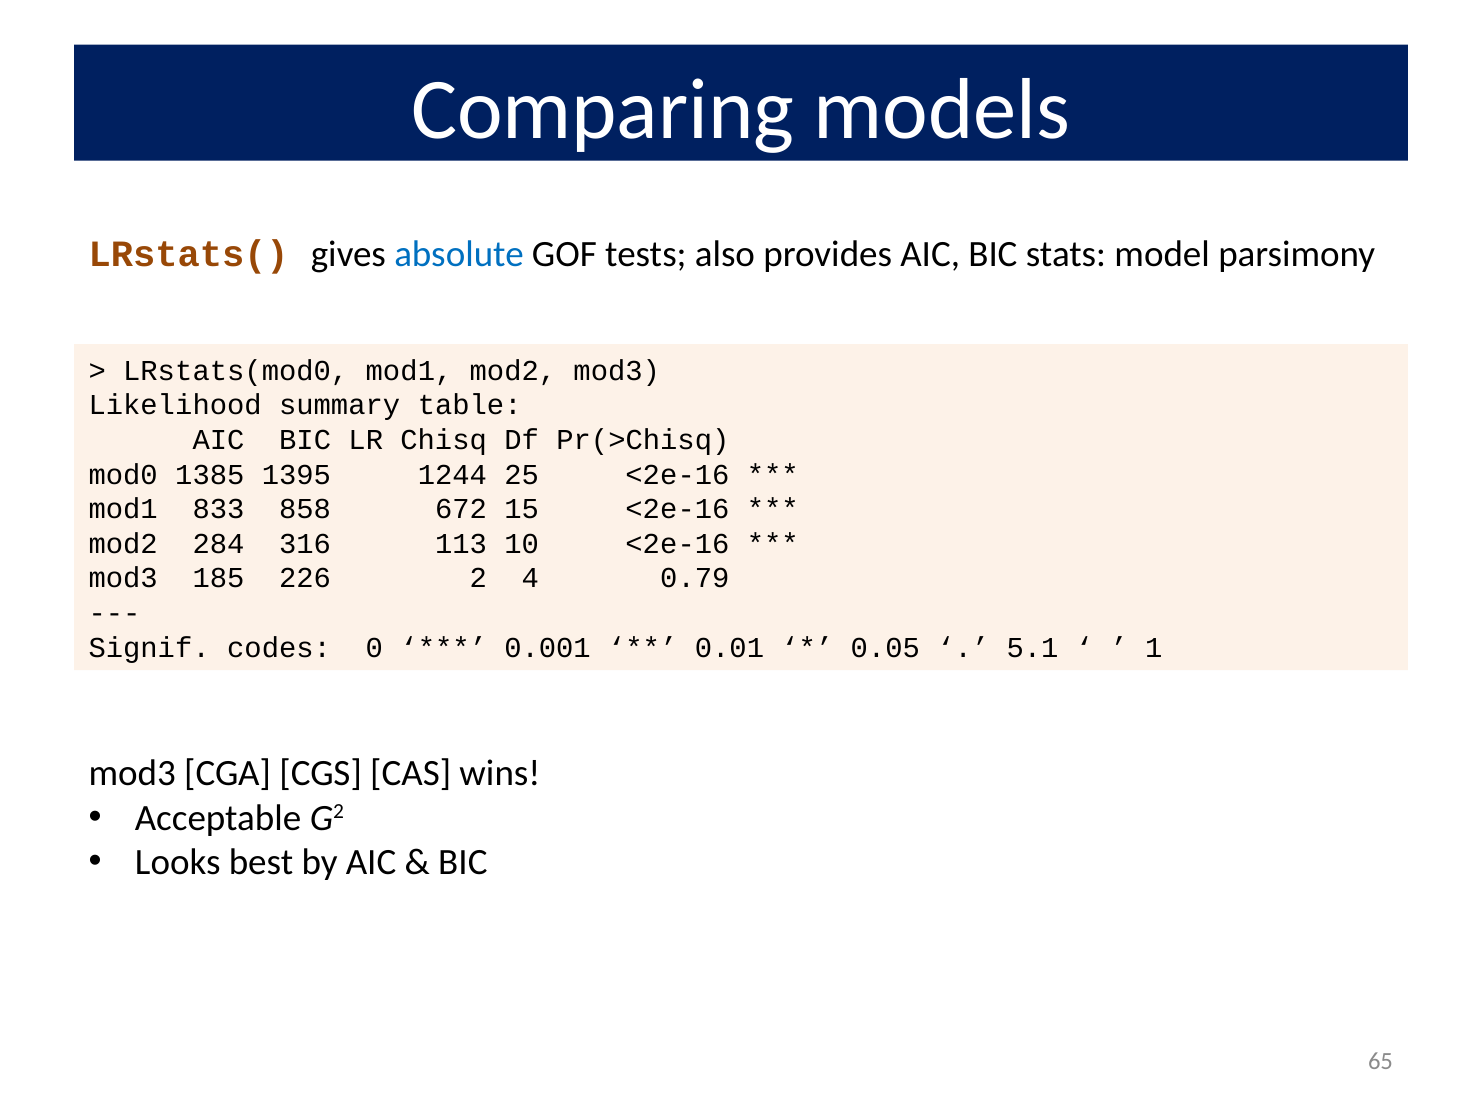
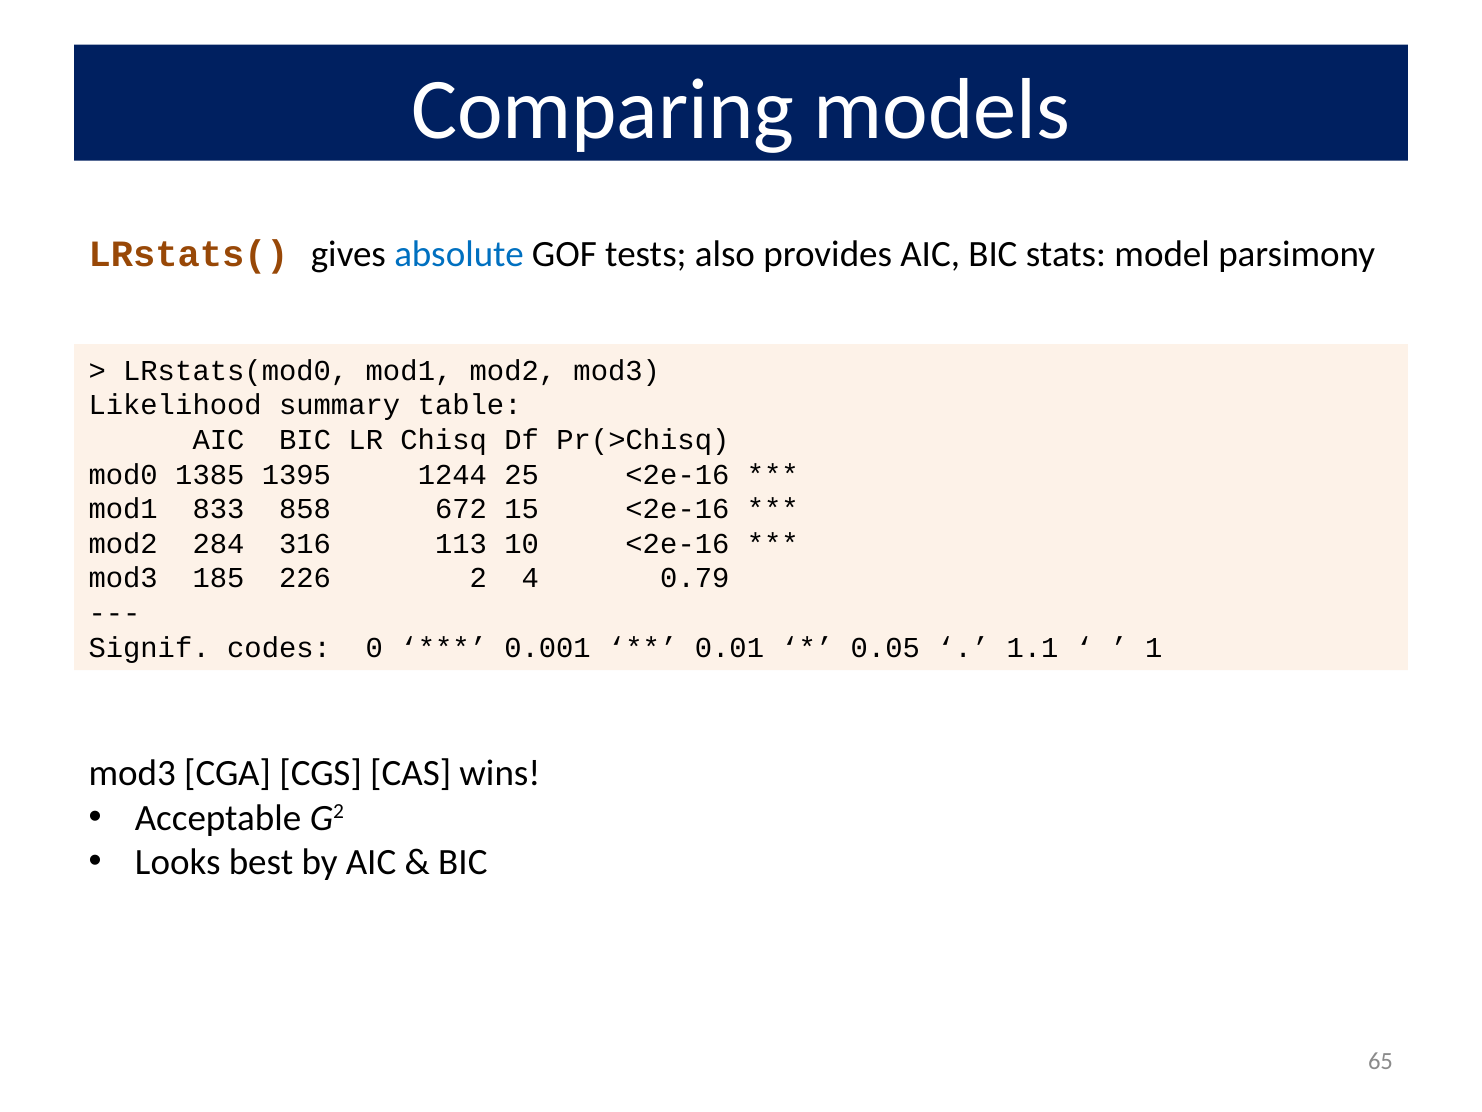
5.1: 5.1 -> 1.1
